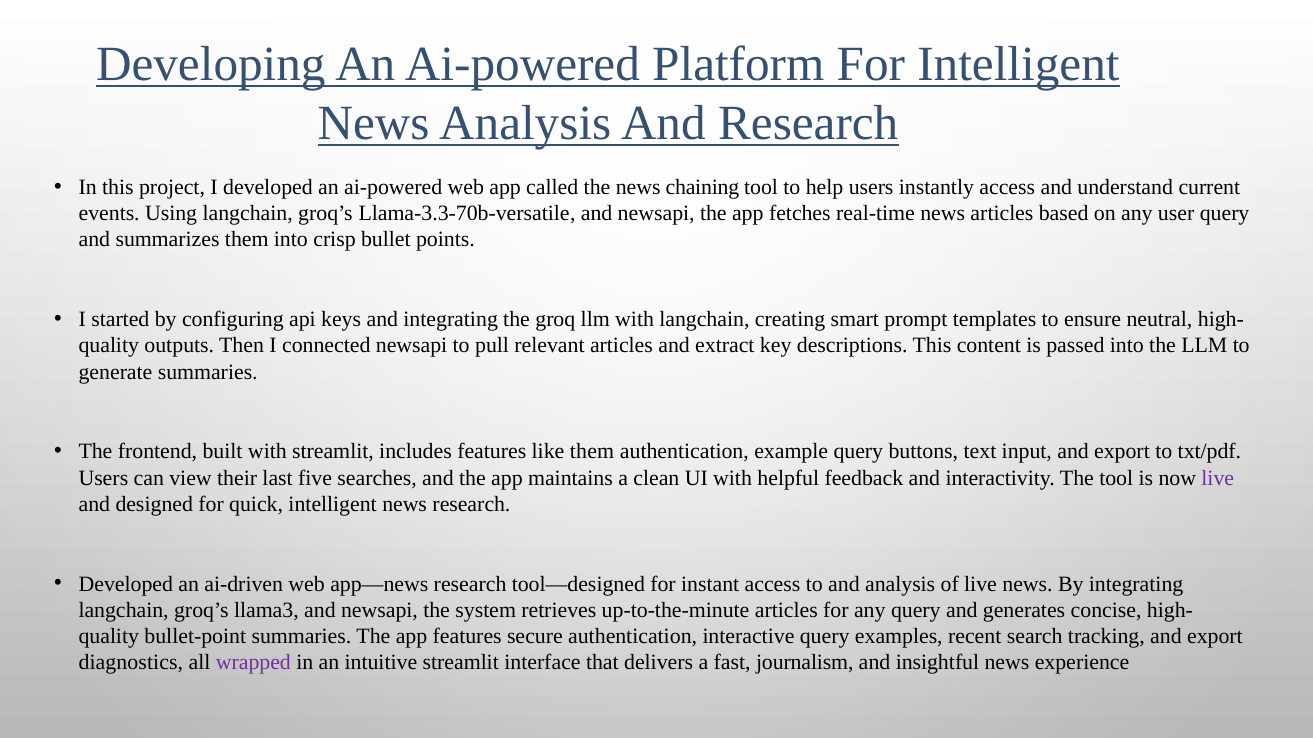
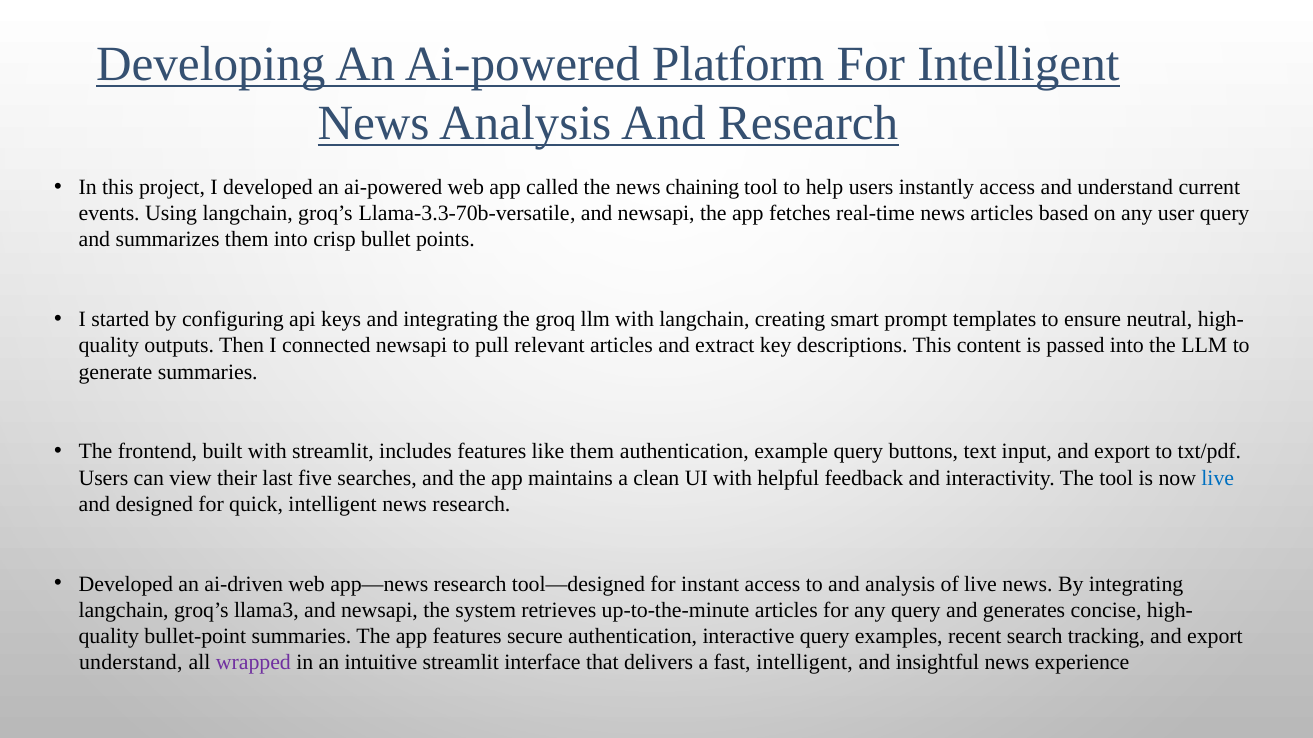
live at (1218, 478) colour: purple -> blue
diagnostics at (131, 663): diagnostics -> understand
fast journalism: journalism -> intelligent
